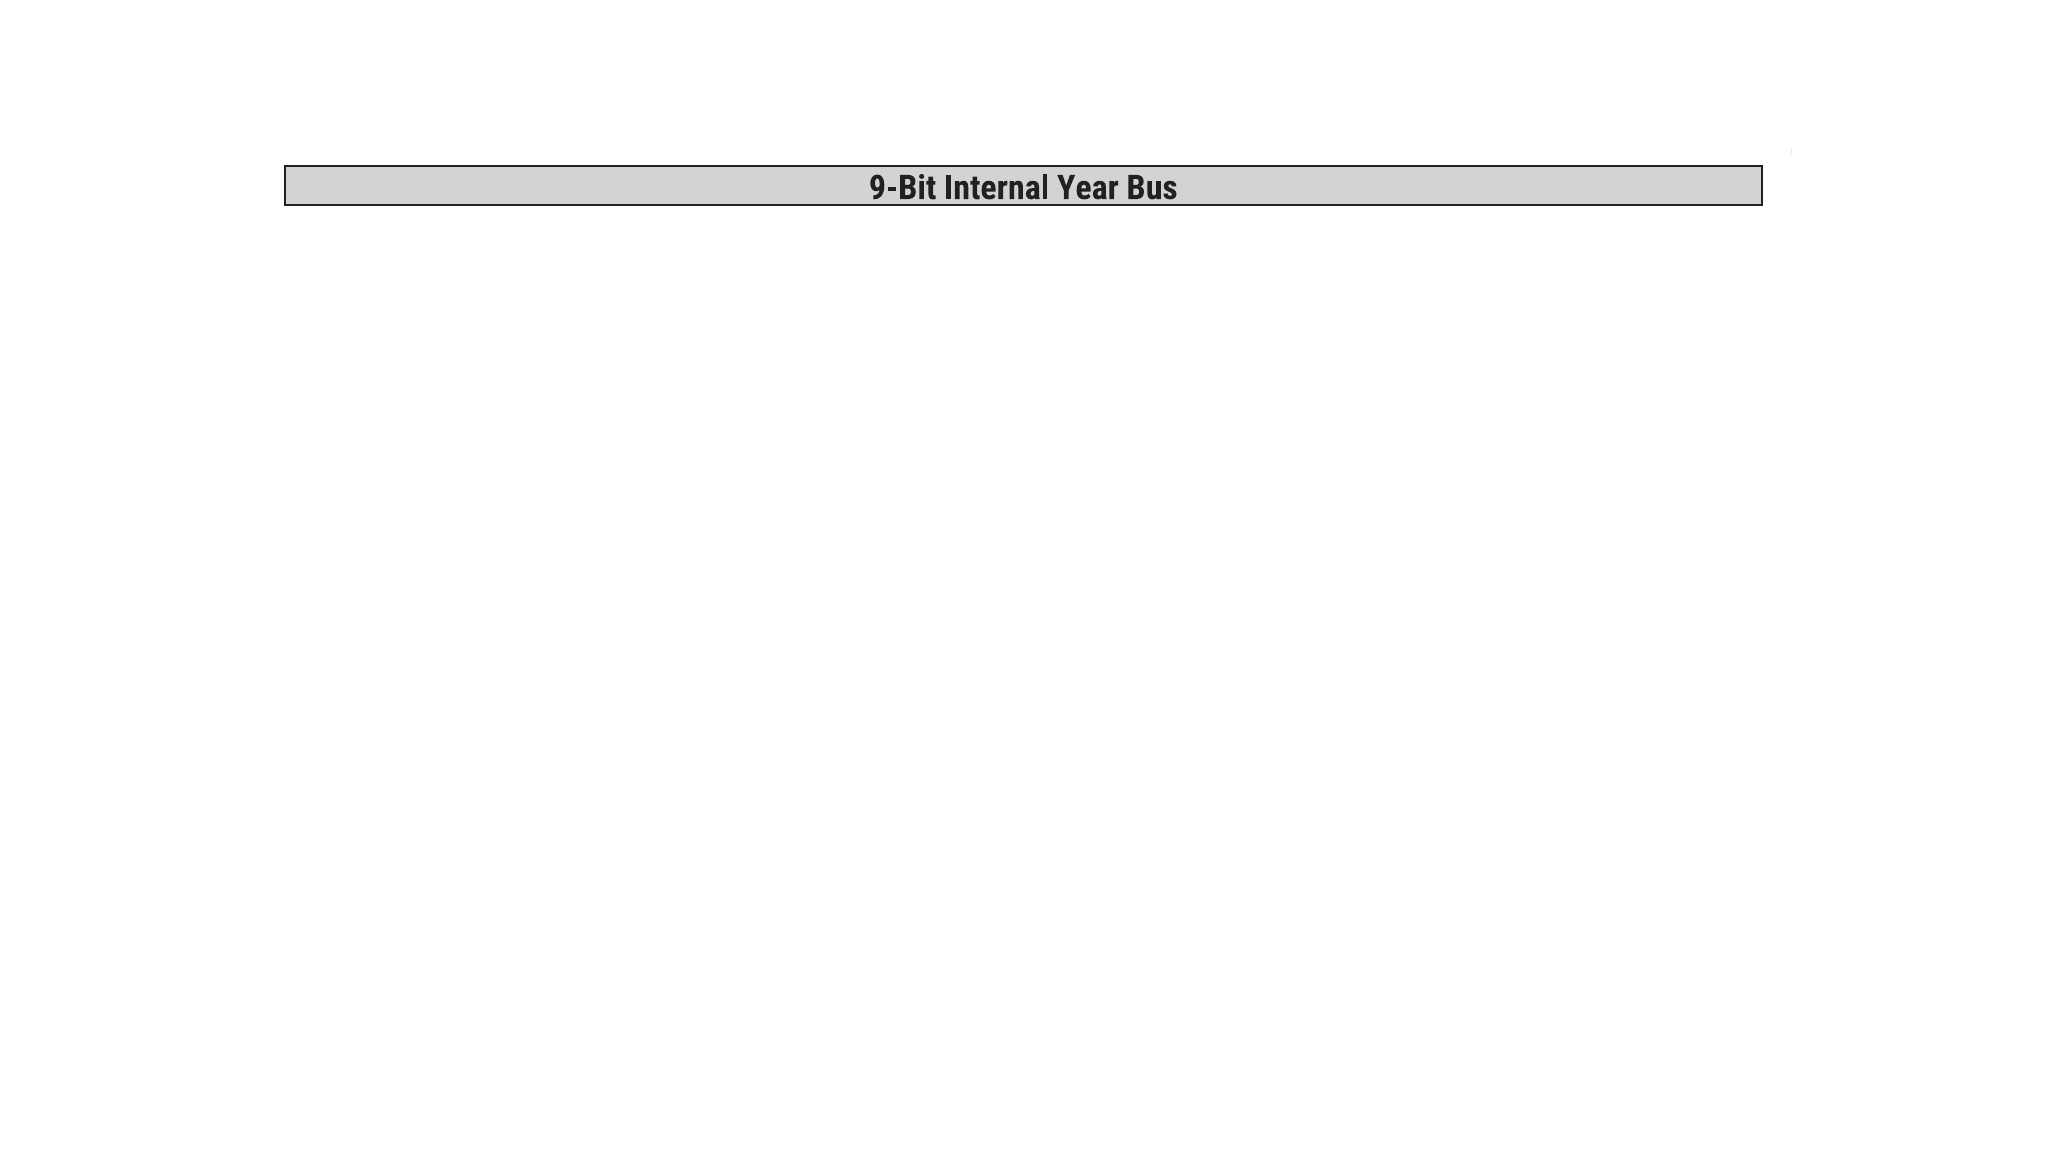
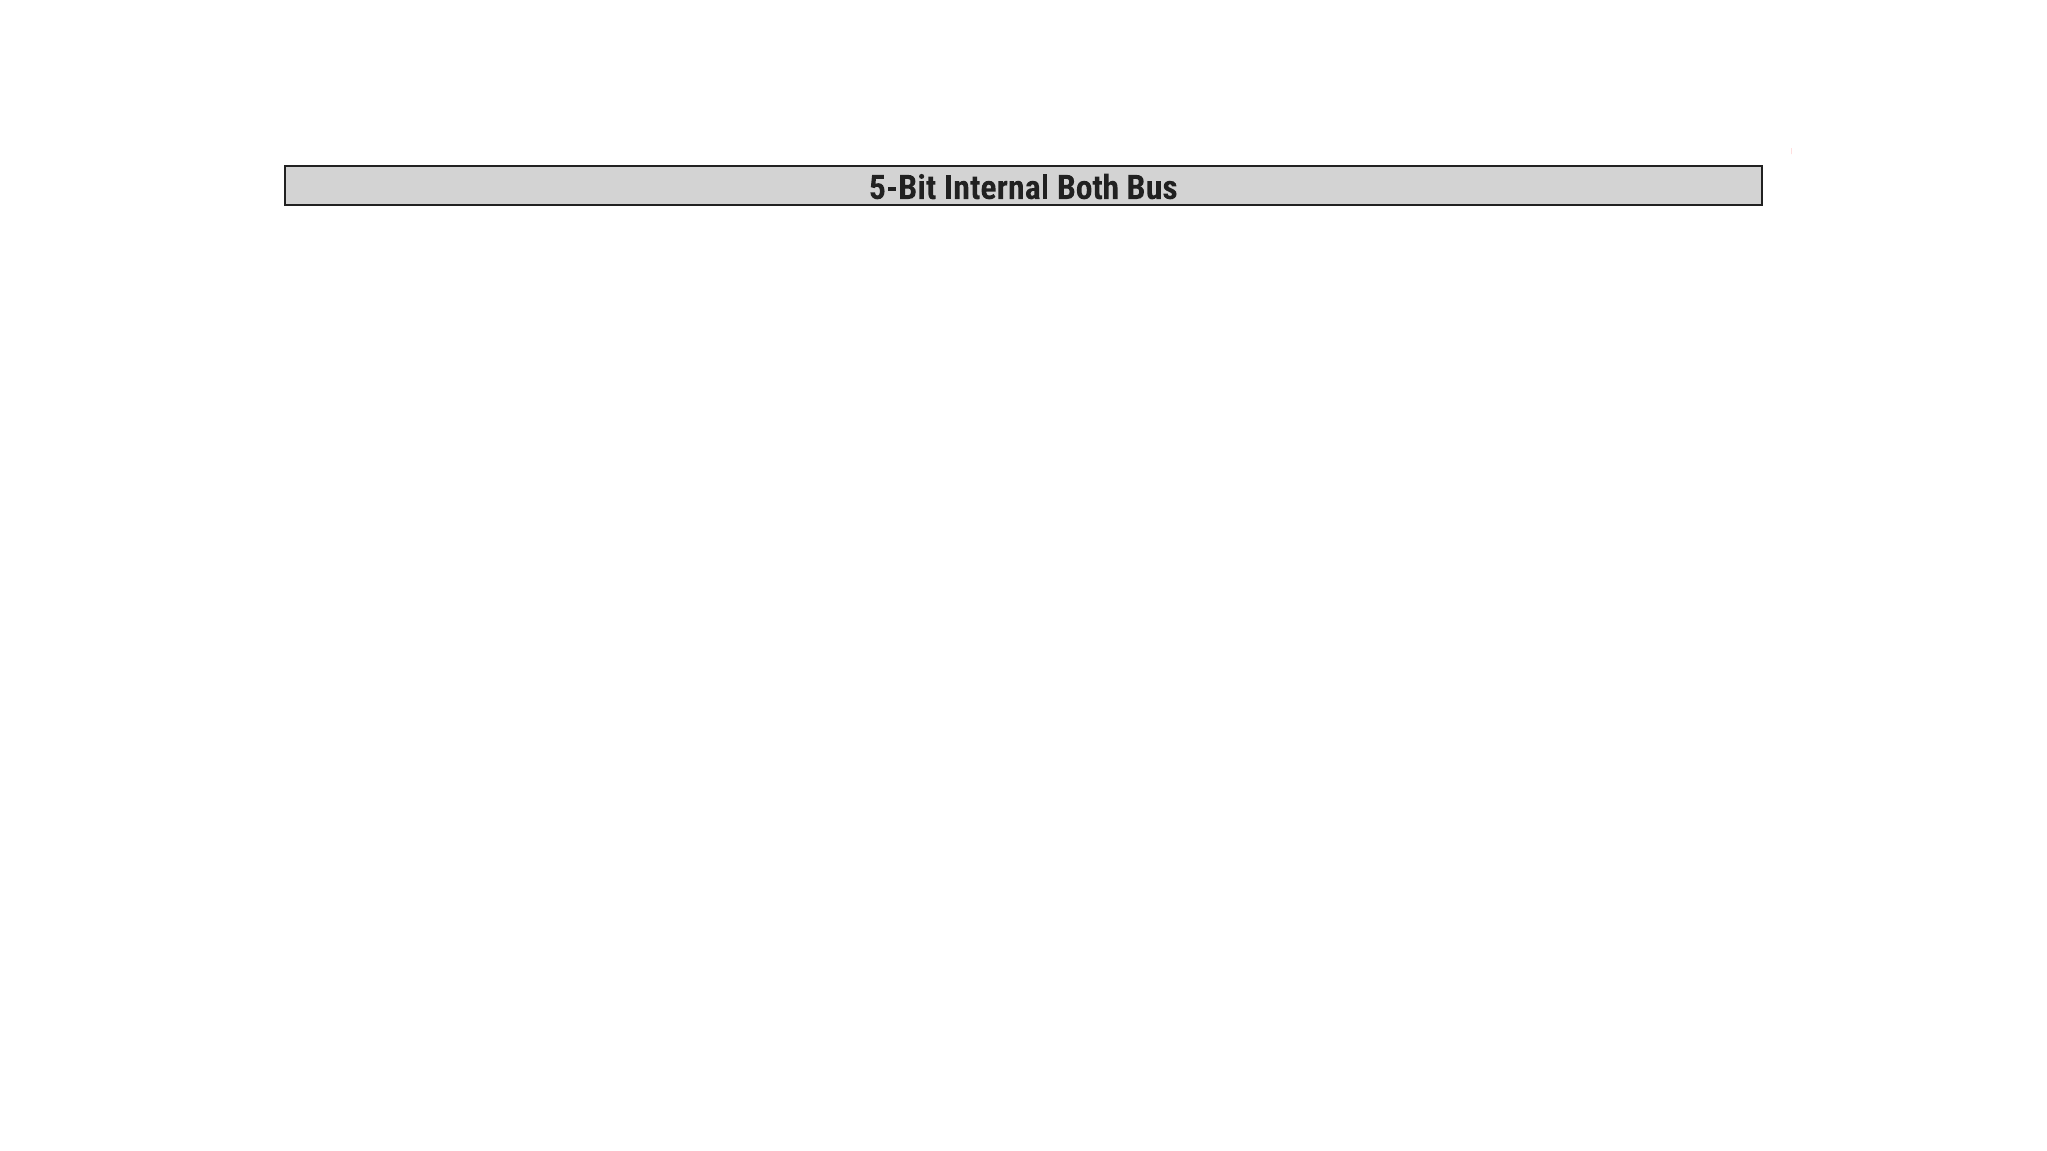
9-Bit: 9-Bit -> 5-Bit
Year: Year -> Both
